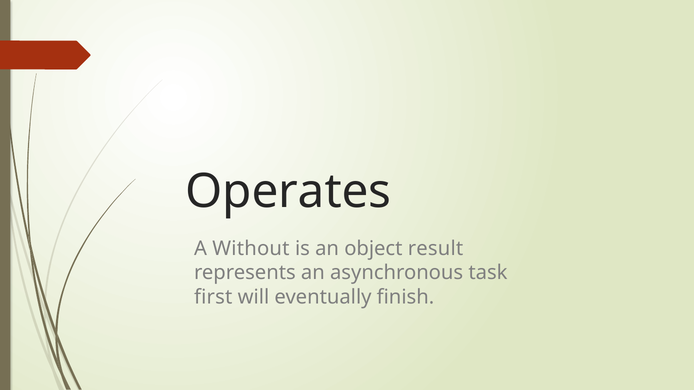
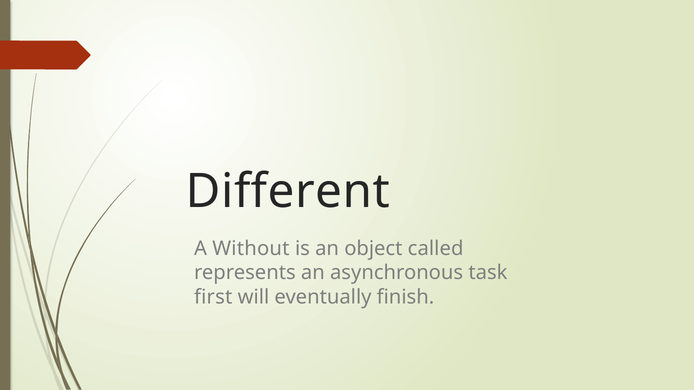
Operates: Operates -> Different
result: result -> called
